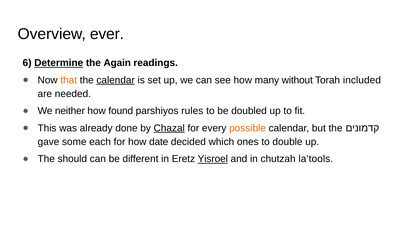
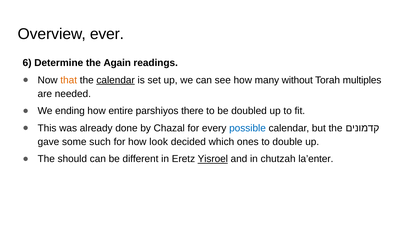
Determine underline: present -> none
included: included -> multiples
neither: neither -> ending
found: found -> entire
rules: rules -> there
Chazal underline: present -> none
possible colour: orange -> blue
each: each -> such
date: date -> look
la’tools: la’tools -> la’enter
